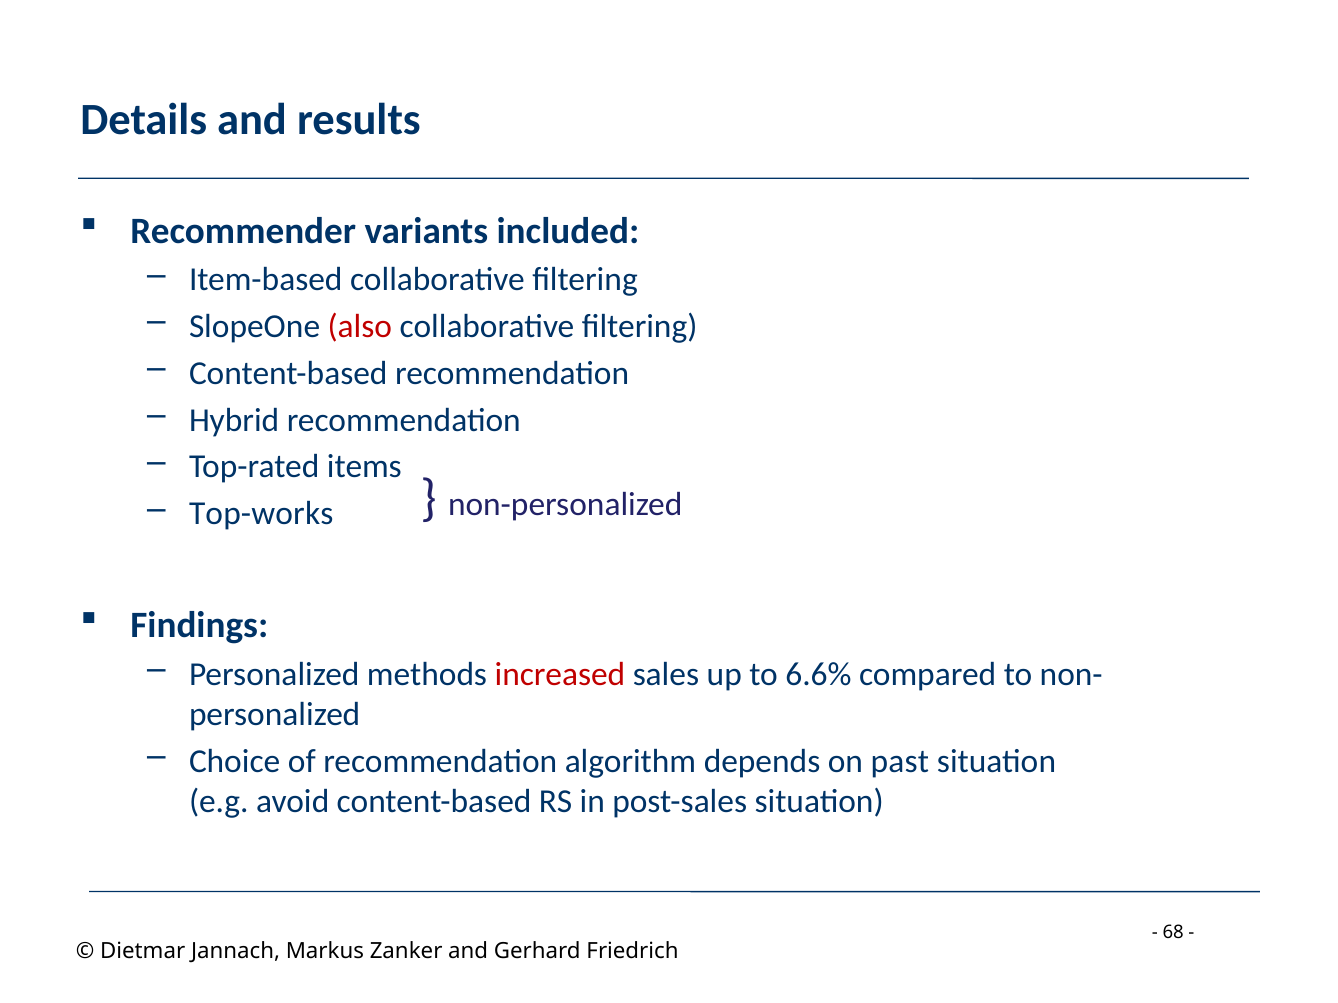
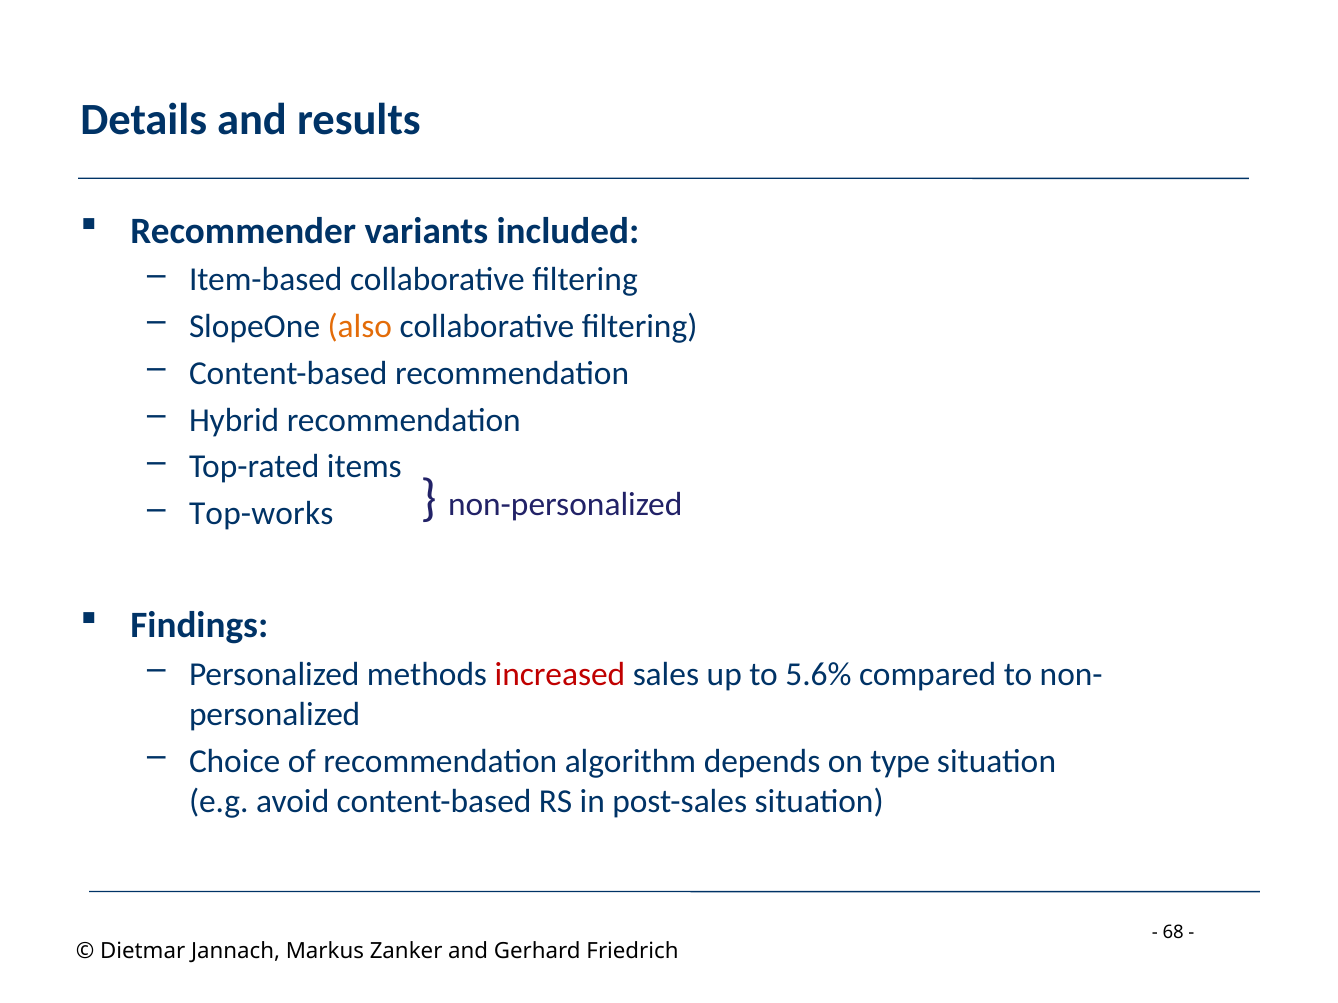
also colour: red -> orange
6.6%: 6.6% -> 5.6%
past: past -> type
